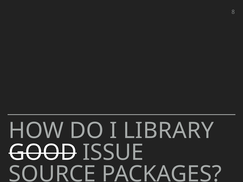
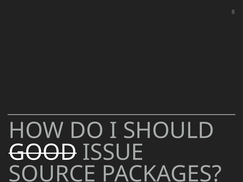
LIBRARY: LIBRARY -> SHOULD
